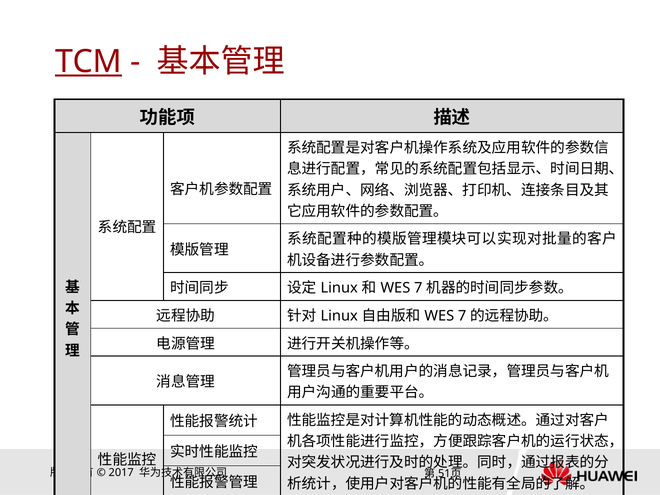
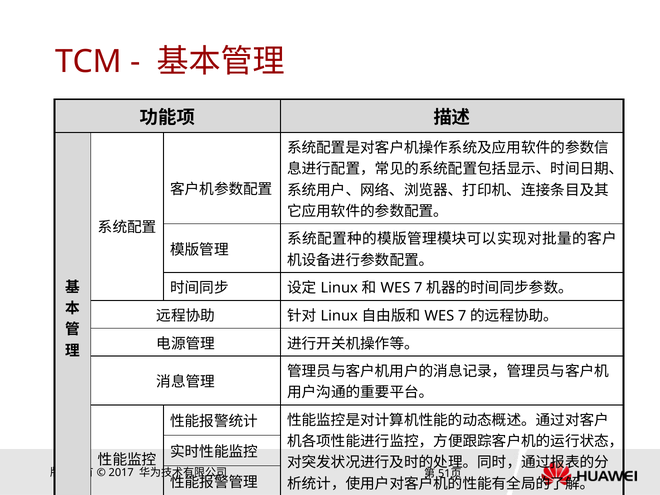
TCM underline: present -> none
